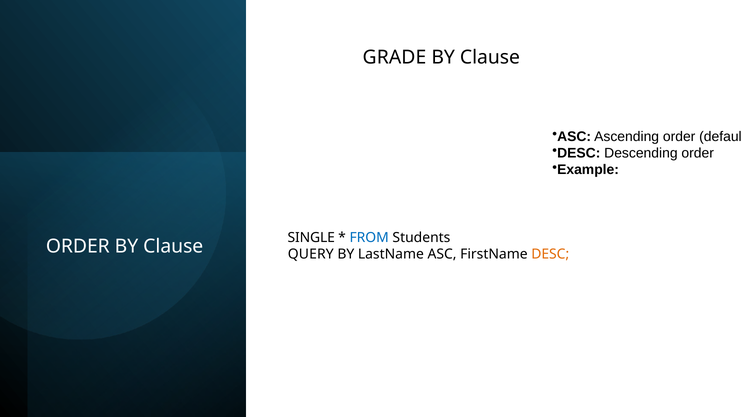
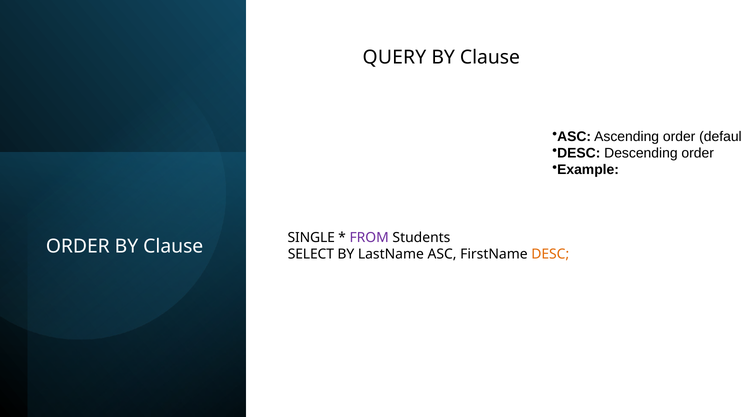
GRADE: GRADE -> QUERY
FROM colour: blue -> purple
QUERY: QUERY -> SELECT
